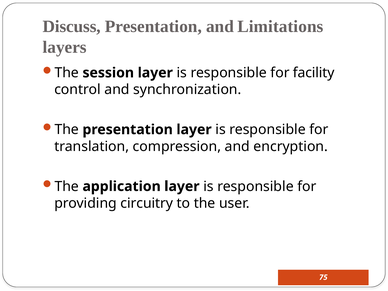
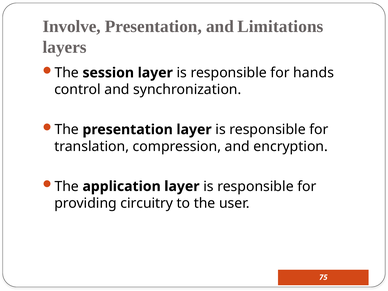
Discuss: Discuss -> Involve
facility: facility -> hands
